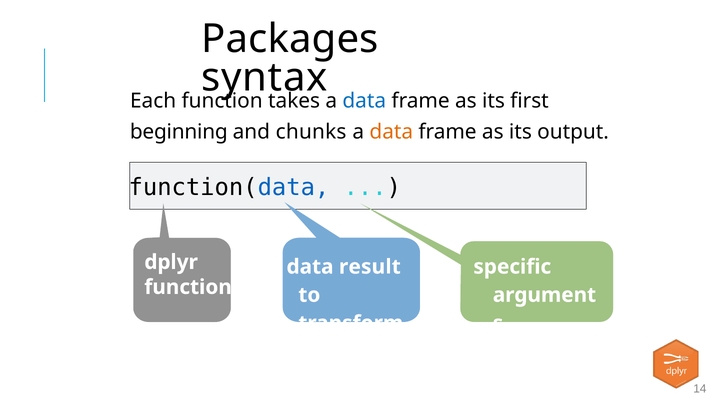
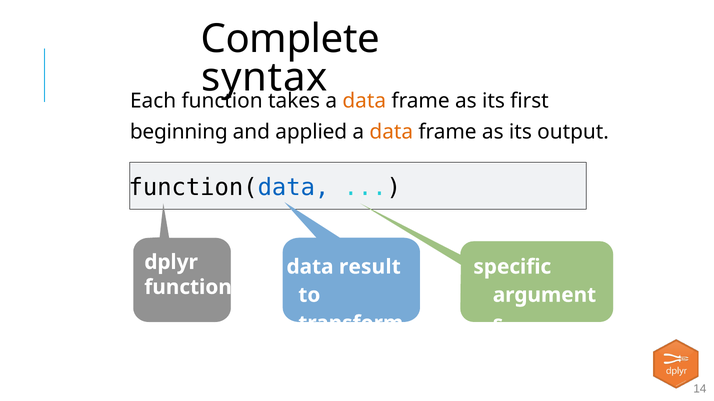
Packages: Packages -> Complete
data at (364, 101) colour: blue -> orange
chunks: chunks -> applied
